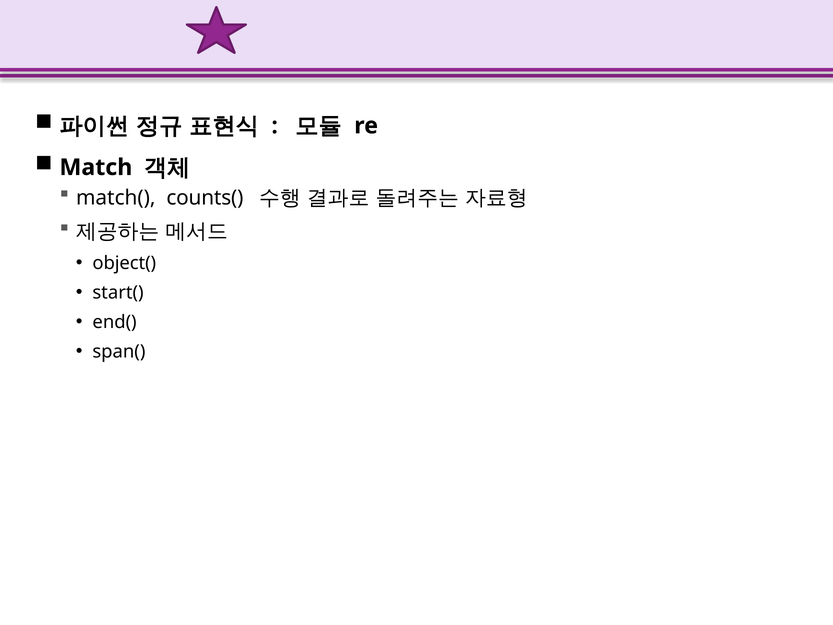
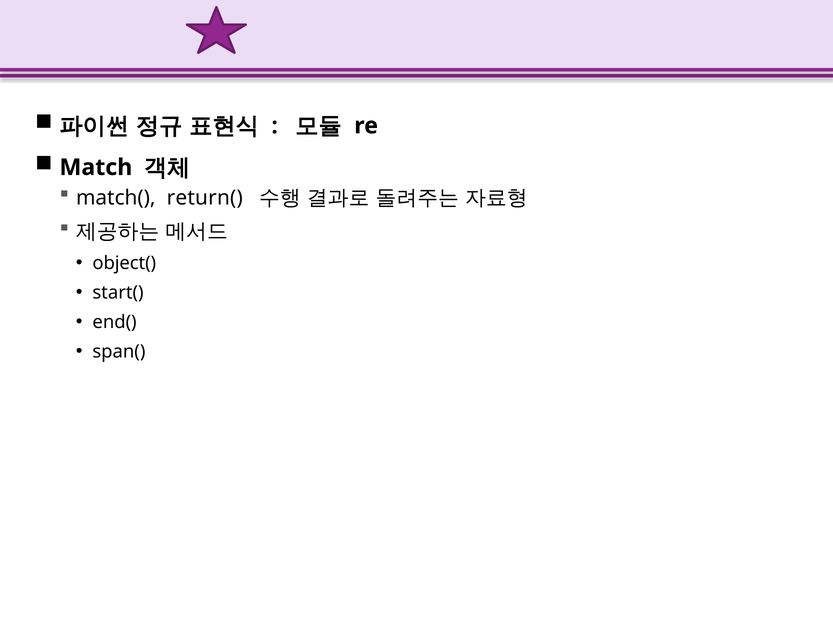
counts(: counts( -> return(
